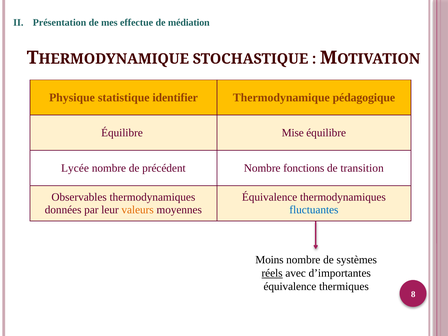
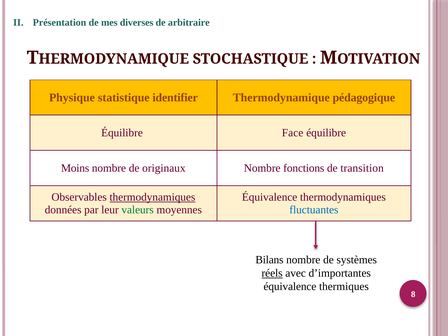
effectue: effectue -> diverses
médiation: médiation -> arbitraire
Mise: Mise -> Face
Lycée: Lycée -> Moins
précédent: précédent -> originaux
thermodynamiques at (152, 197) underline: none -> present
valeurs colour: orange -> green
Moins: Moins -> Bilans
